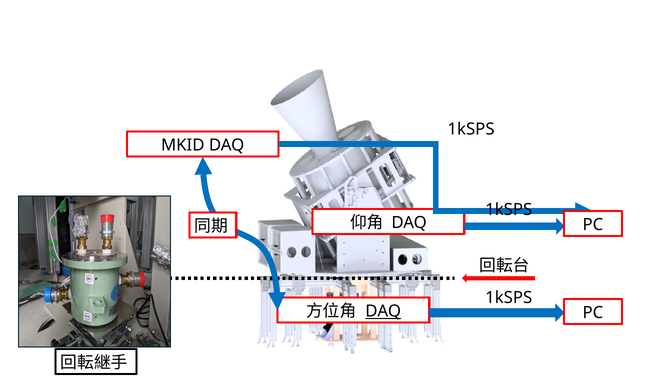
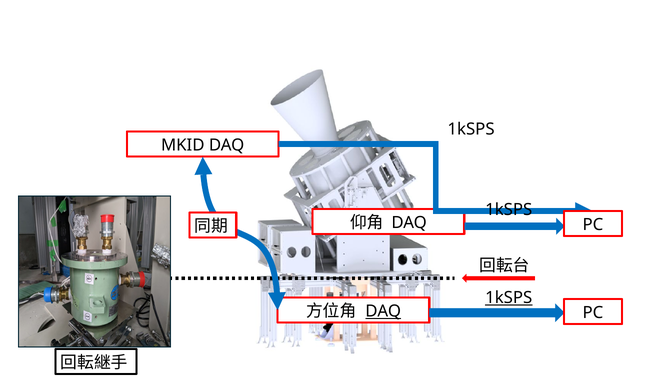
1kSPS at (509, 298) underline: none -> present
